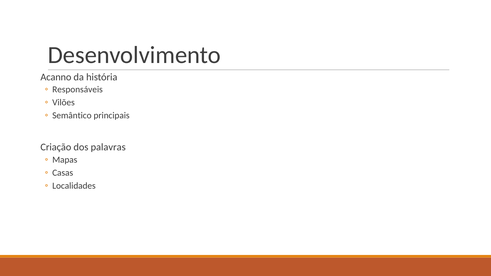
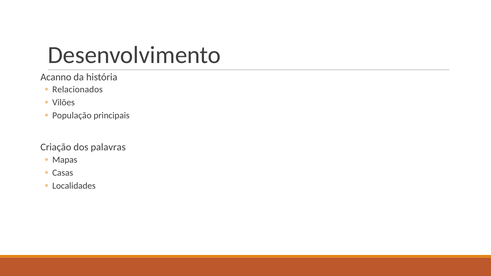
Responsáveis: Responsáveis -> Relacionados
Semântico: Semântico -> População
